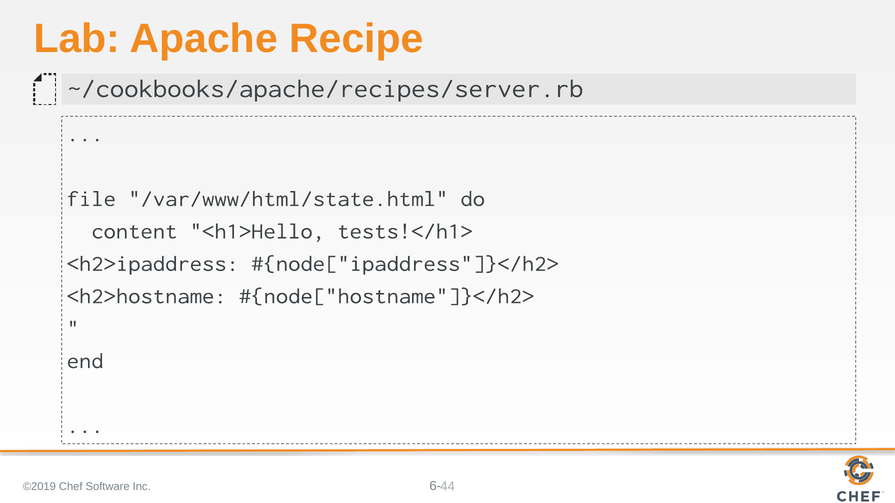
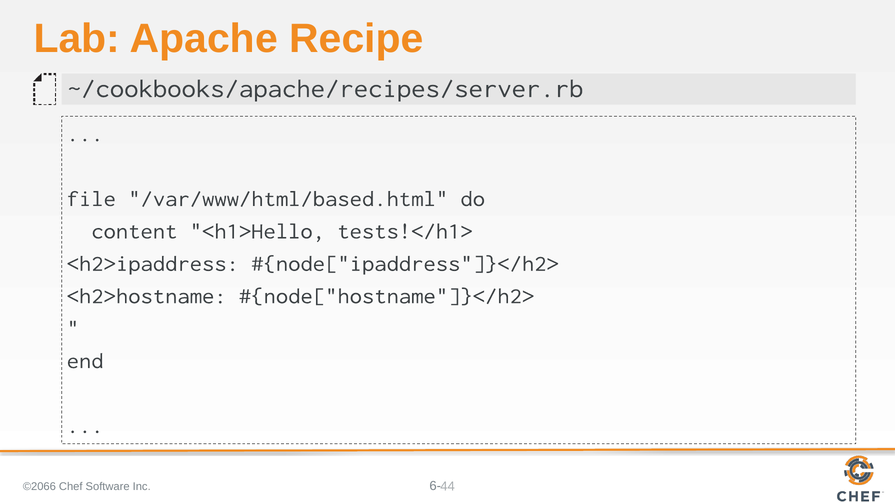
/var/www/html/state.html: /var/www/html/state.html -> /var/www/html/based.html
©2019: ©2019 -> ©2066
